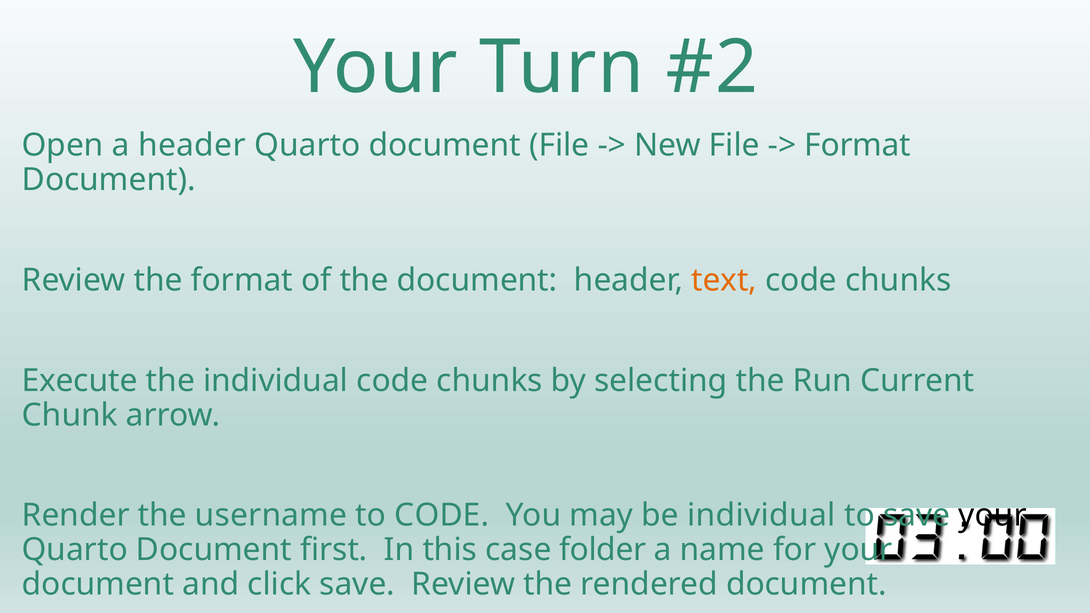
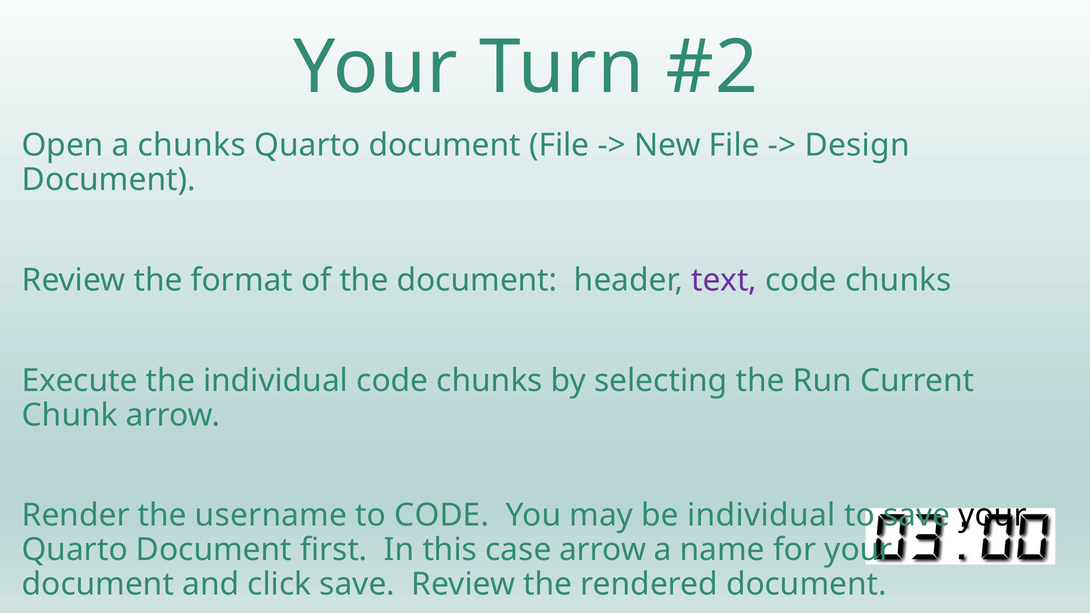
a header: header -> chunks
Format at (858, 145): Format -> Design
text colour: orange -> purple
case folder: folder -> arrow
